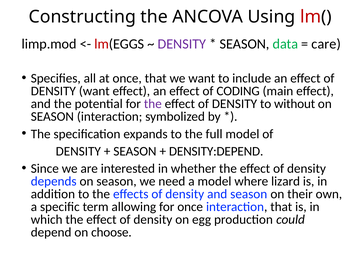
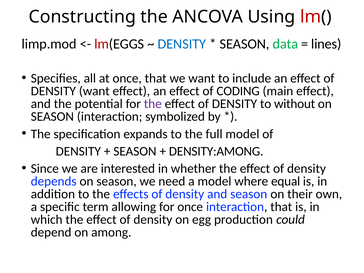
DENSITY at (182, 44) colour: purple -> blue
care: care -> lines
DENSITY:DEPEND: DENSITY:DEPEND -> DENSITY:AMONG
lizard: lizard -> equal
choose: choose -> among
